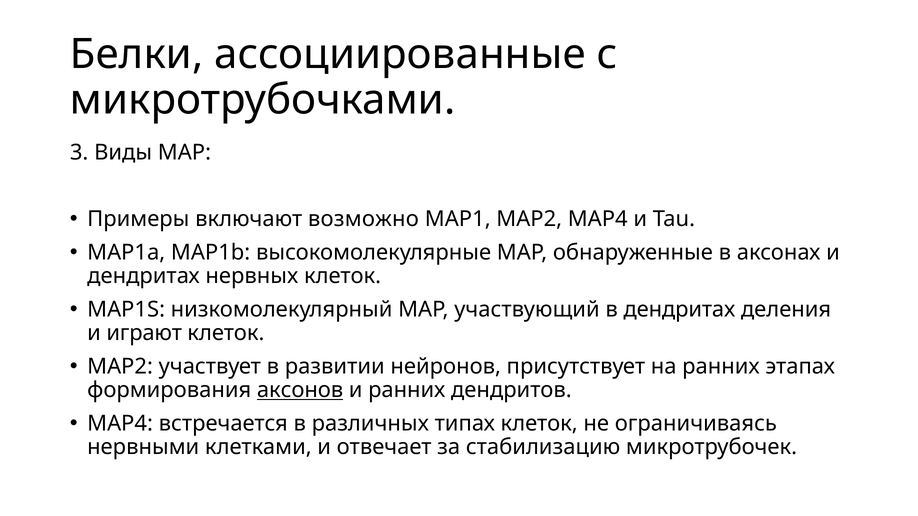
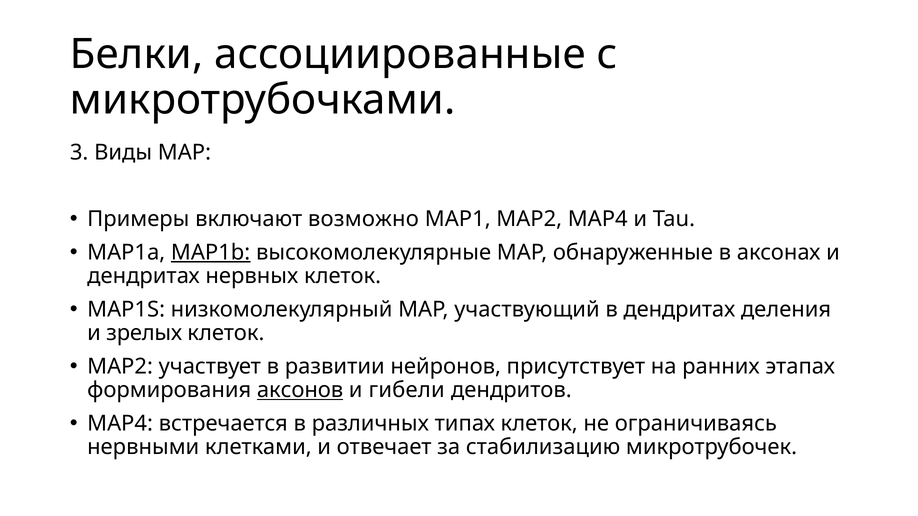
MAP1b underline: none -> present
играют: играют -> зрелых
и ранних: ранних -> гибели
